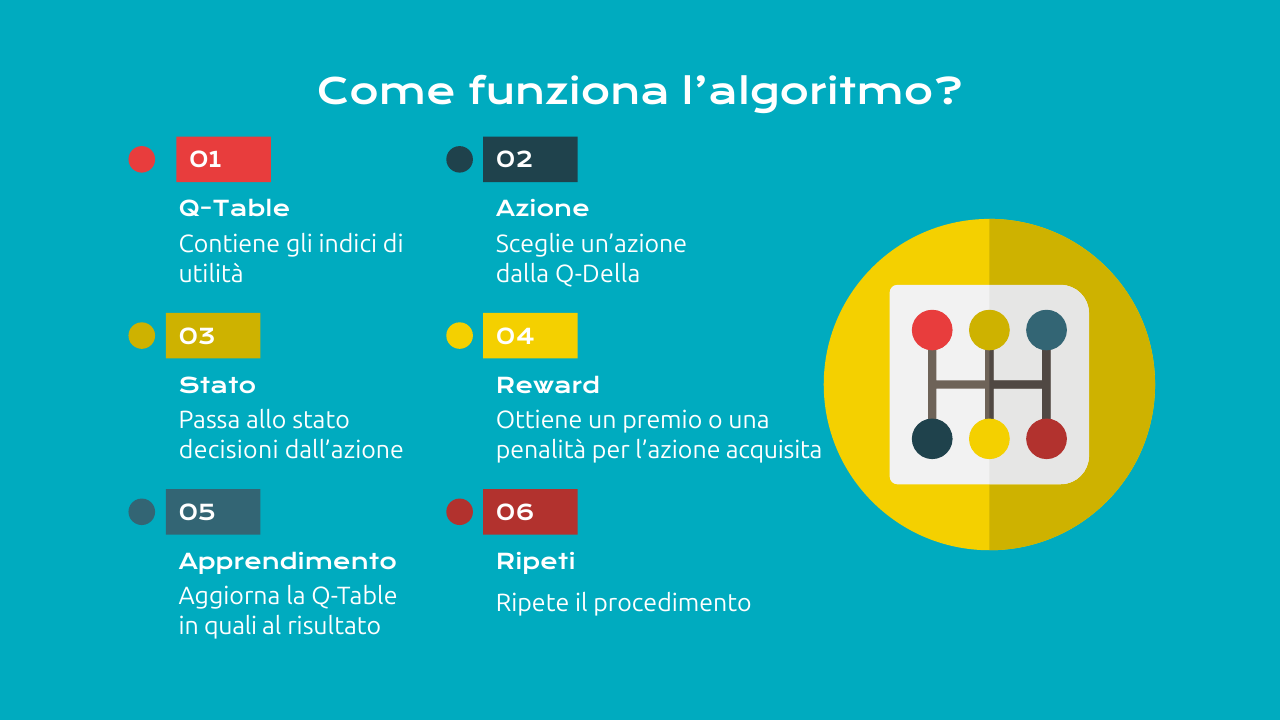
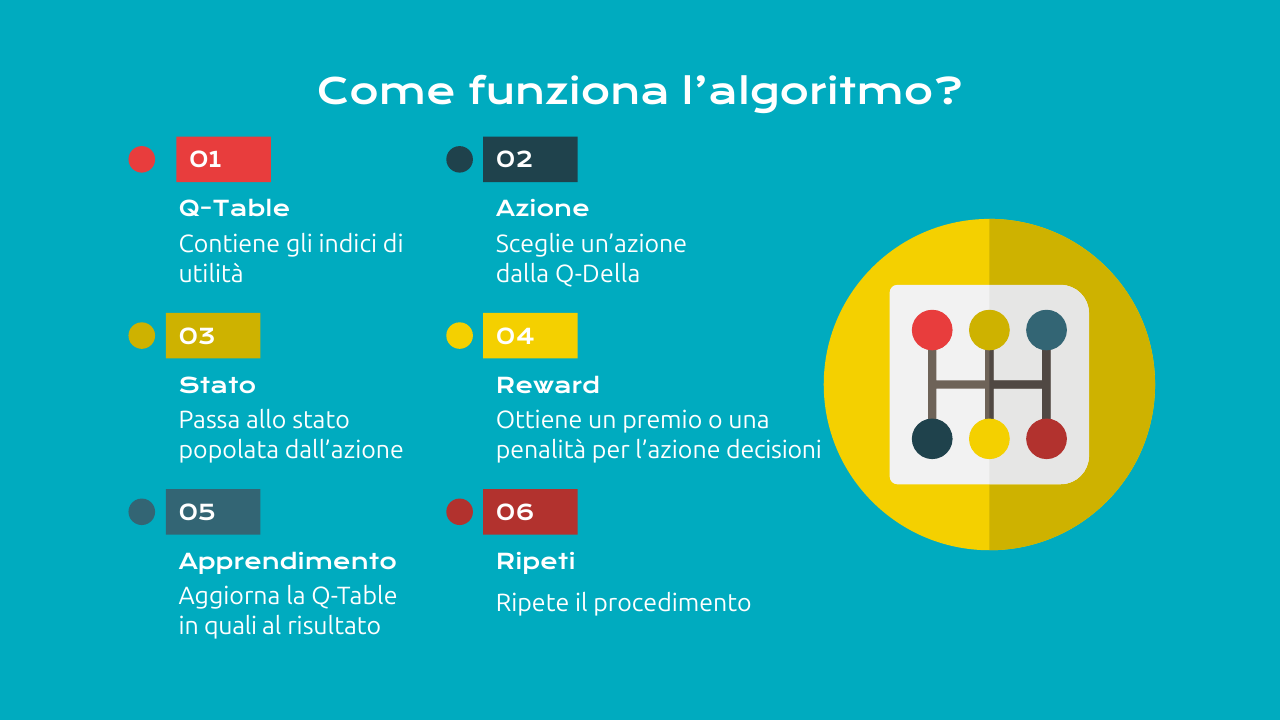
decisioni: decisioni -> popolata
acquisita: acquisita -> decisioni
